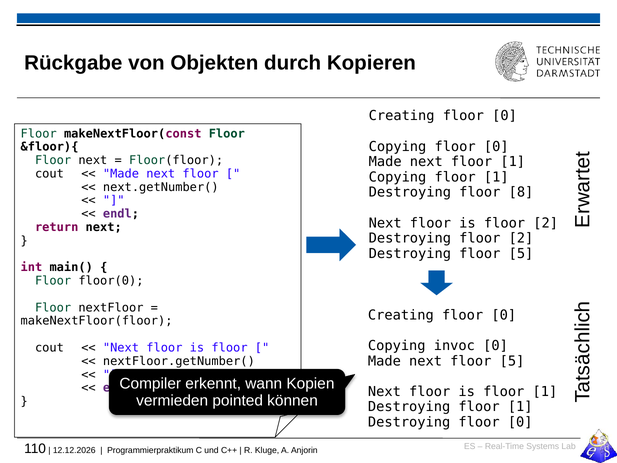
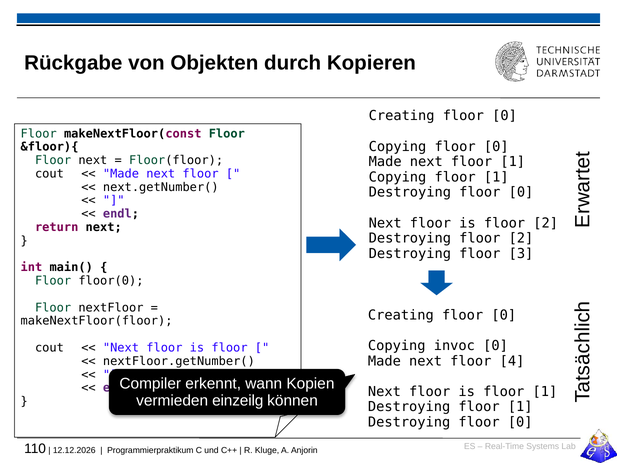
8 at (521, 192): 8 -> 0
Destroying floor 5: 5 -> 3
next floor 5: 5 -> 4
pointed: pointed -> einzeilg
